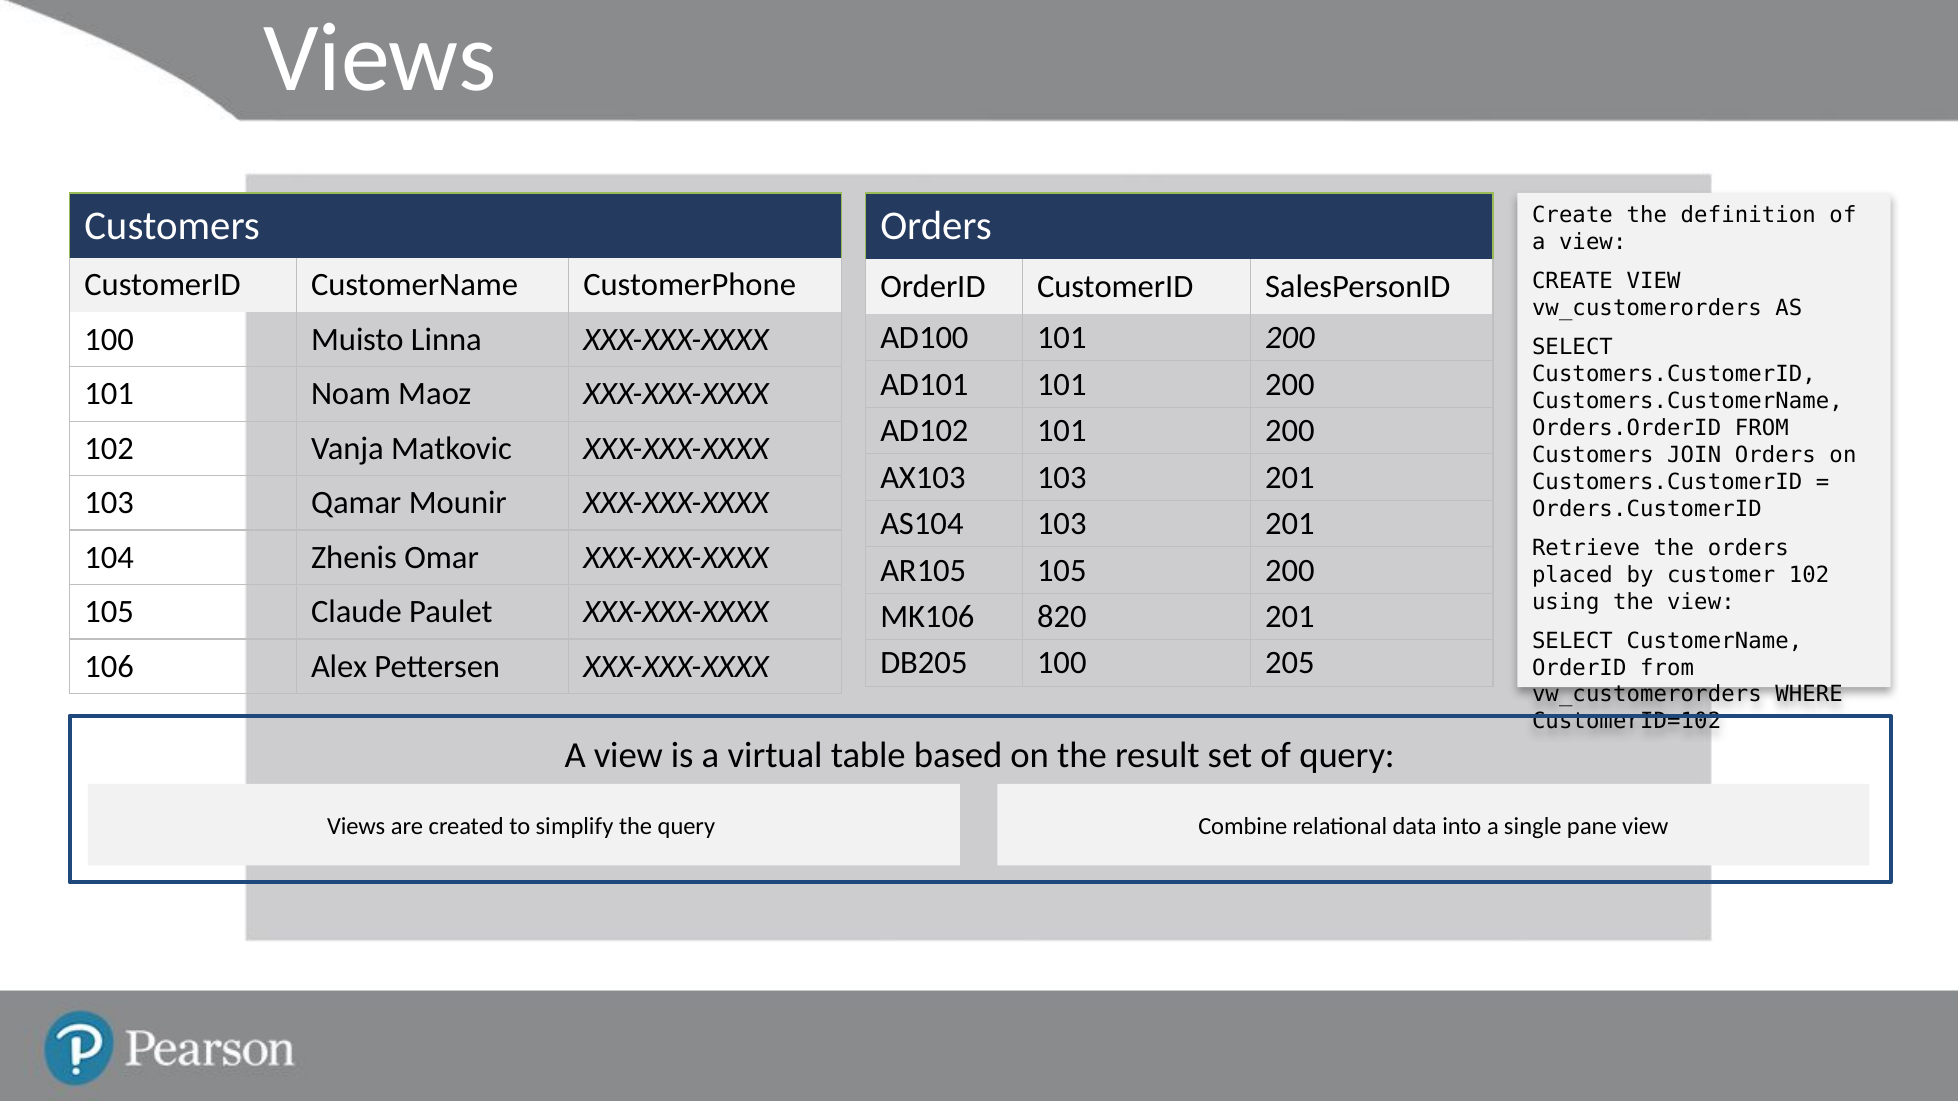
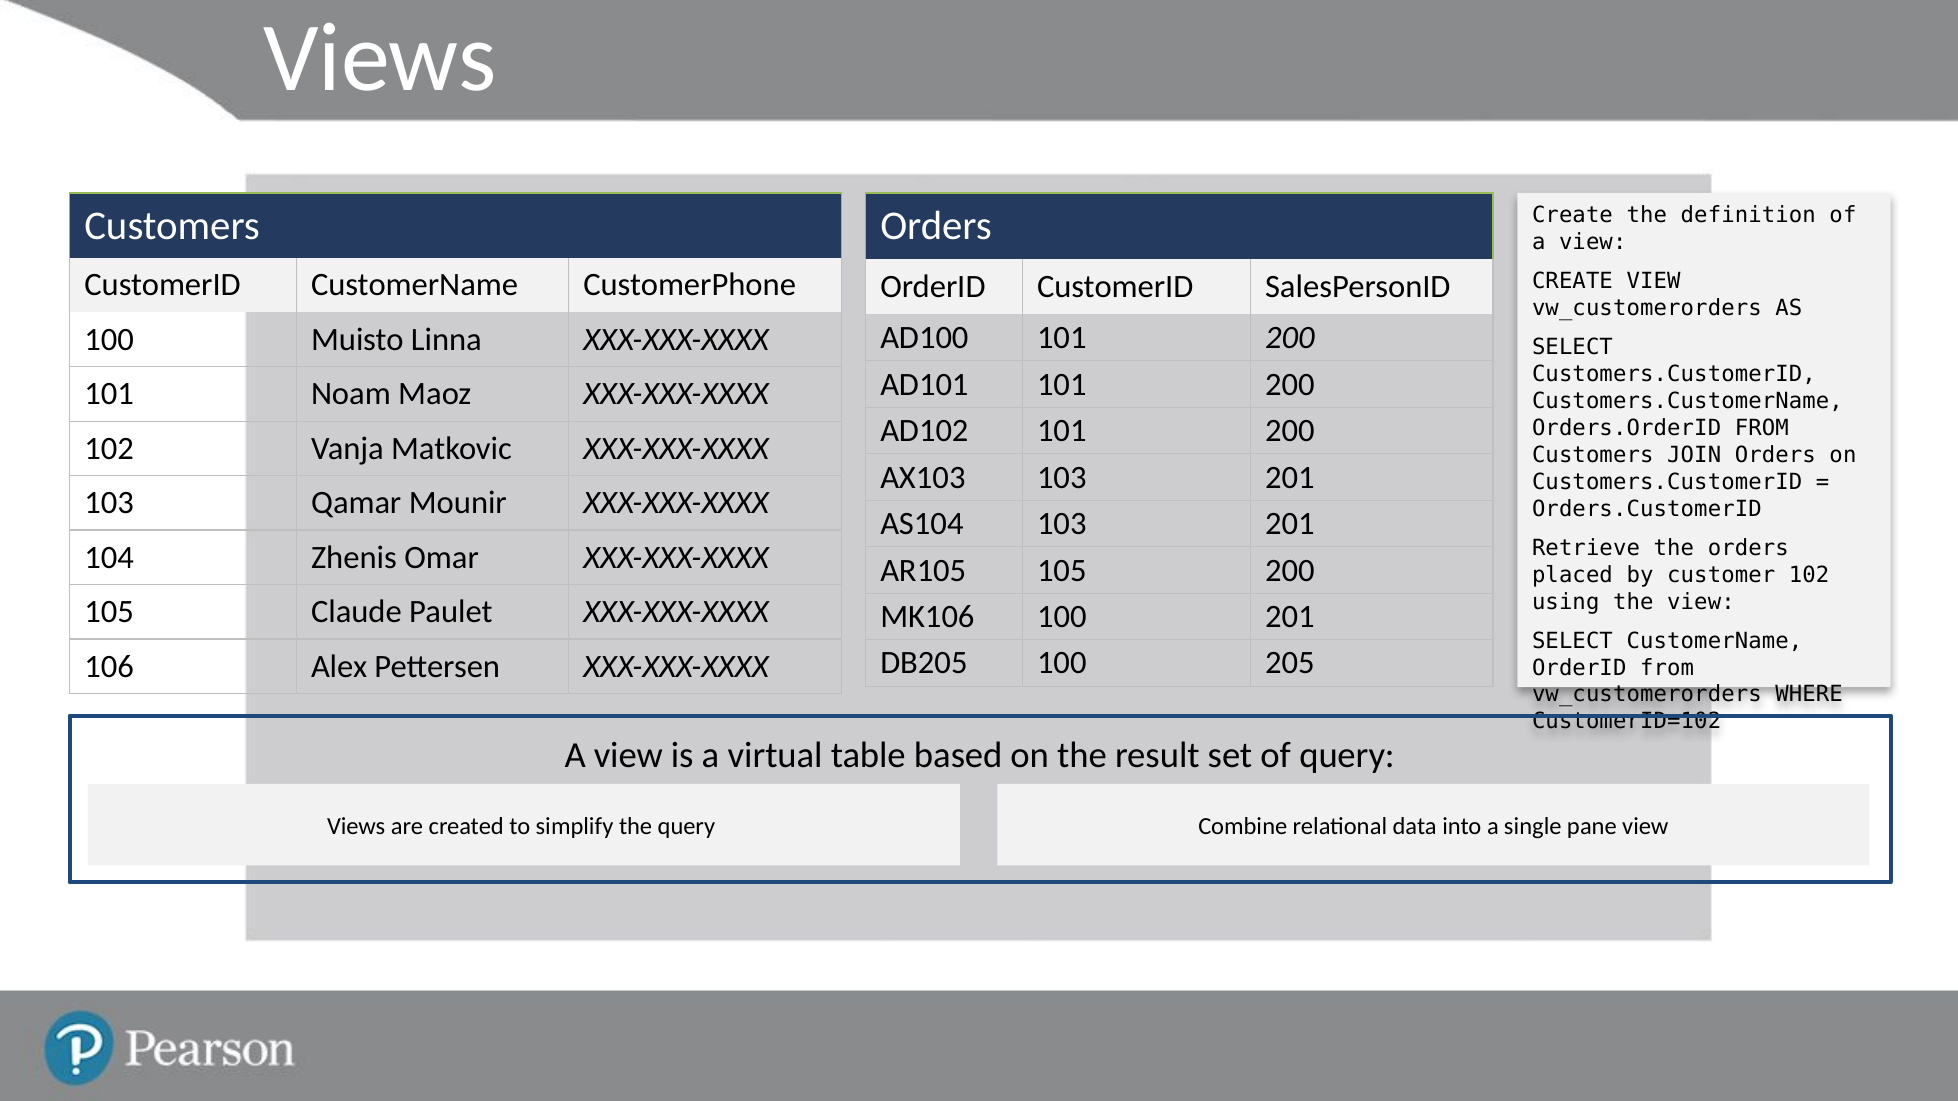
MK106 820: 820 -> 100
